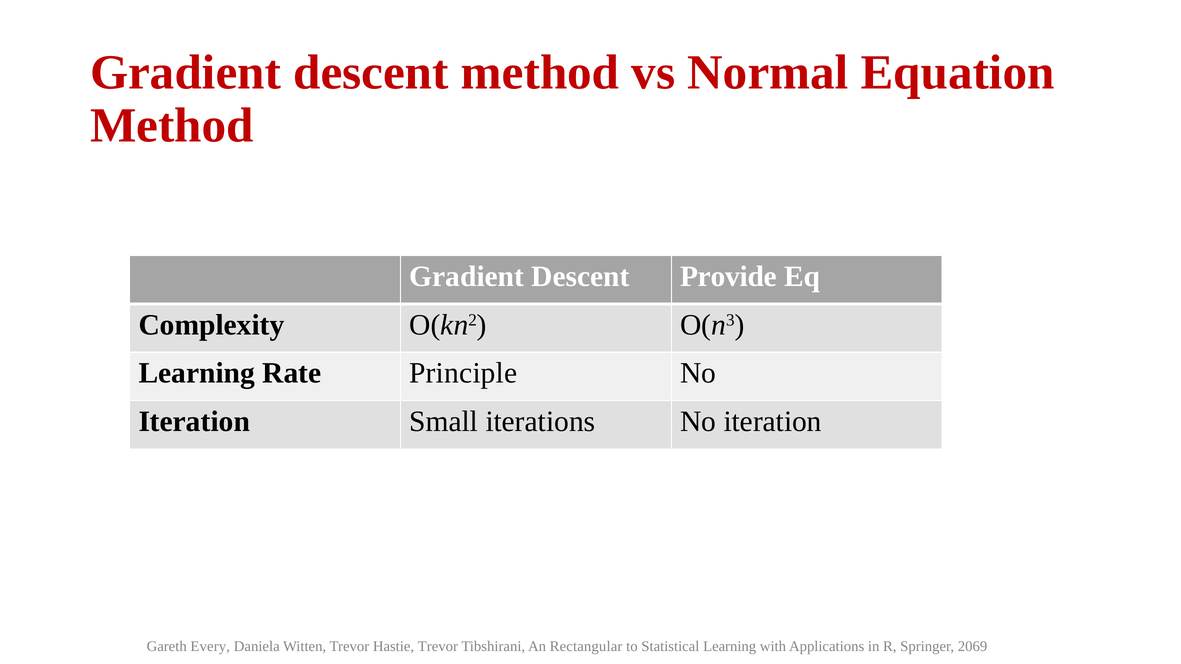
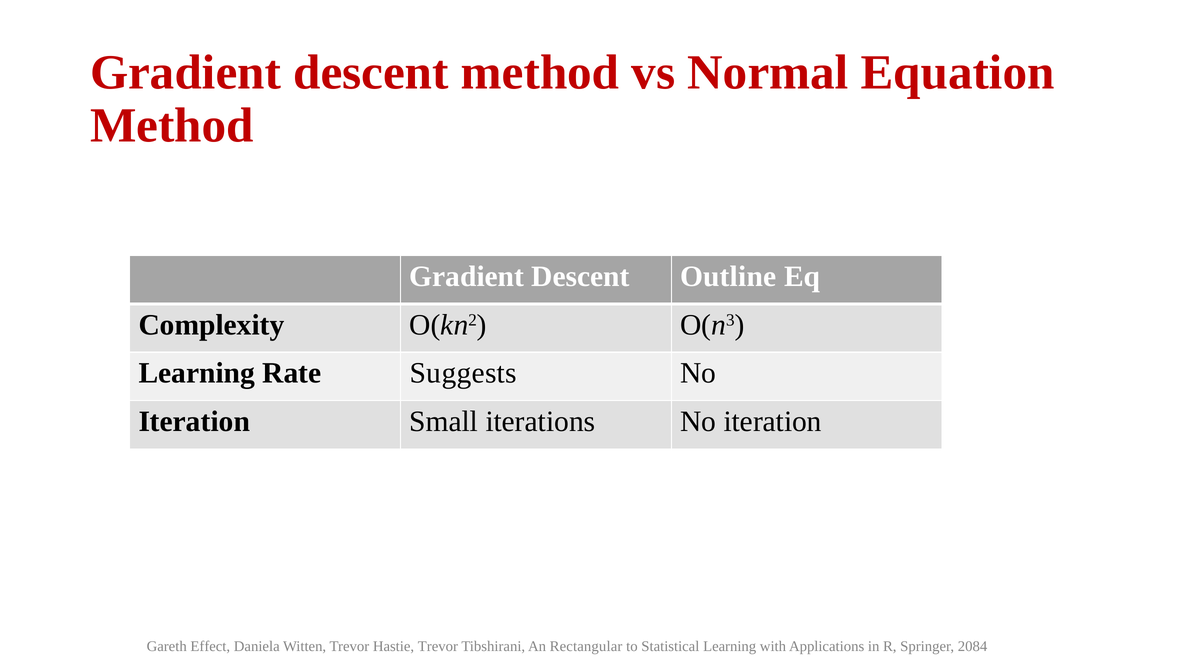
Provide: Provide -> Outline
Principle: Principle -> Suggests
Every: Every -> Effect
2069: 2069 -> 2084
